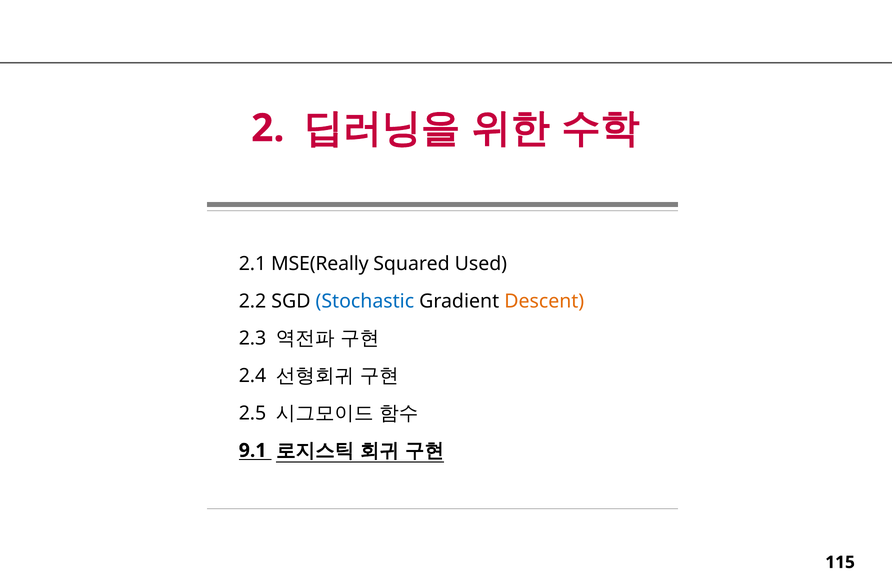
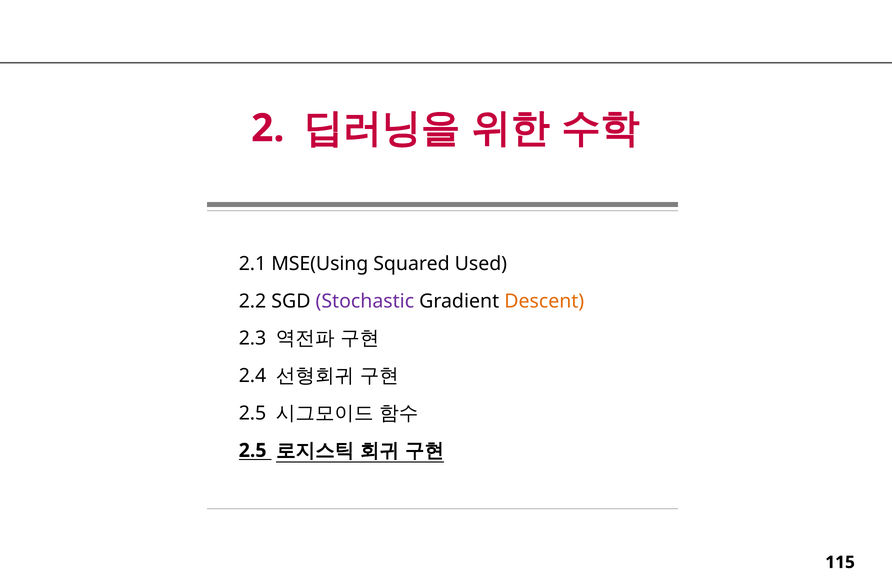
MSE(Really: MSE(Really -> MSE(Using
Stochastic colour: blue -> purple
9.1 at (253, 450): 9.1 -> 2.5
